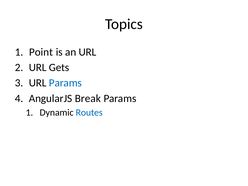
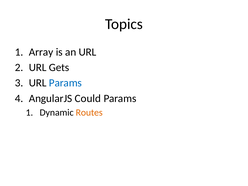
Point: Point -> Array
Break: Break -> Could
Routes colour: blue -> orange
